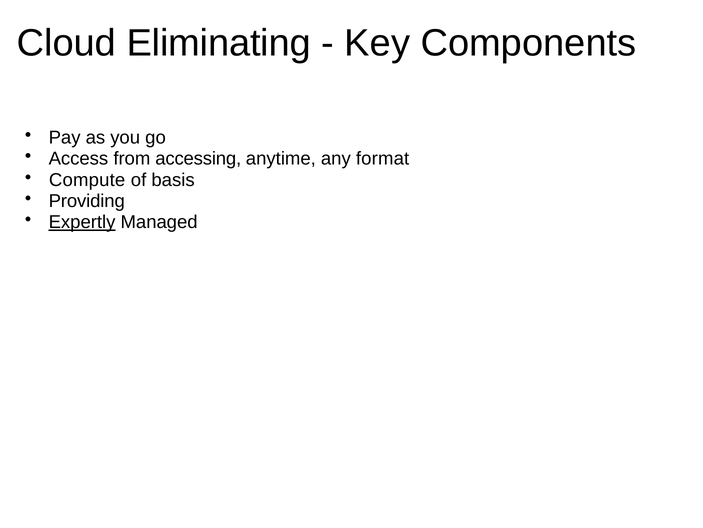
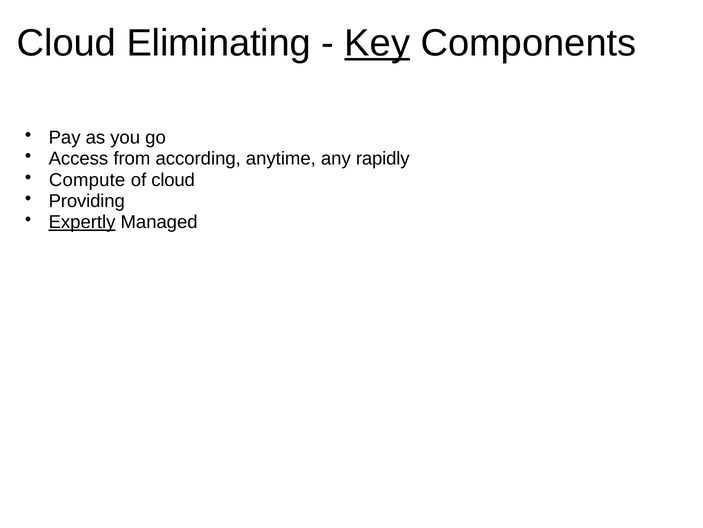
Key underline: none -> present
accessing: accessing -> according
format: format -> rapidly
of basis: basis -> cloud
